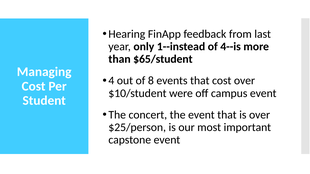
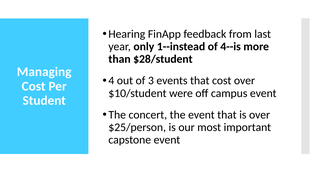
$65/student: $65/student -> $28/student
8: 8 -> 3
